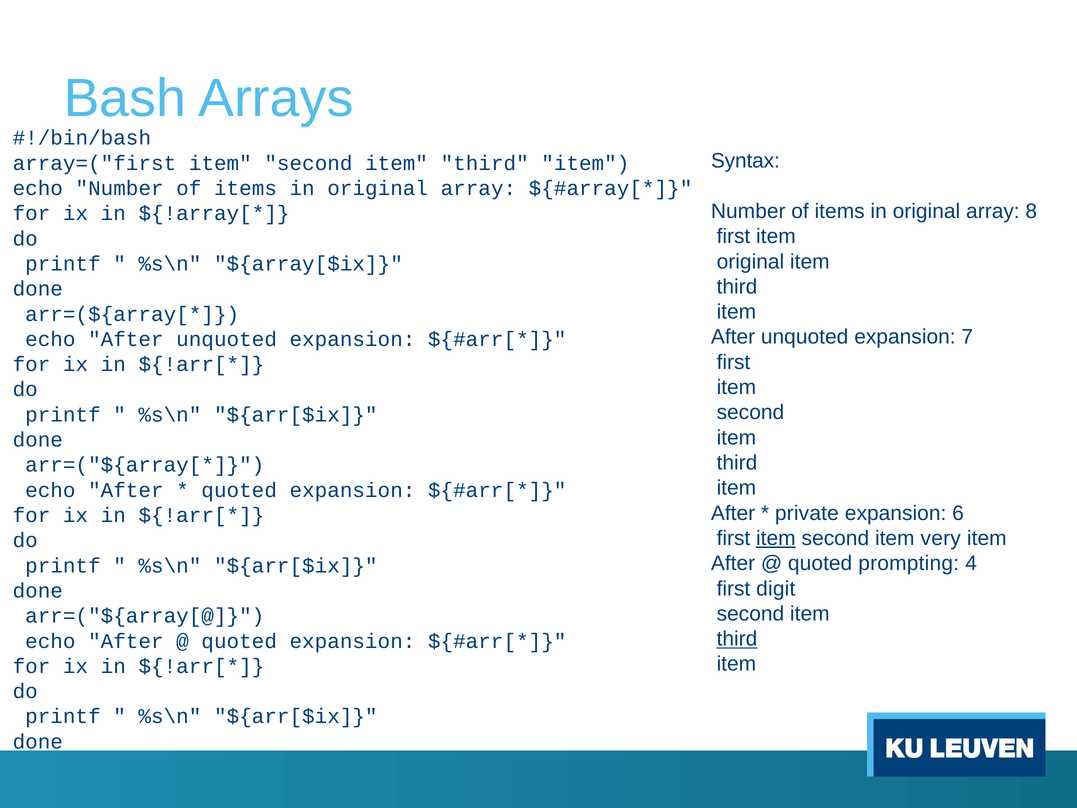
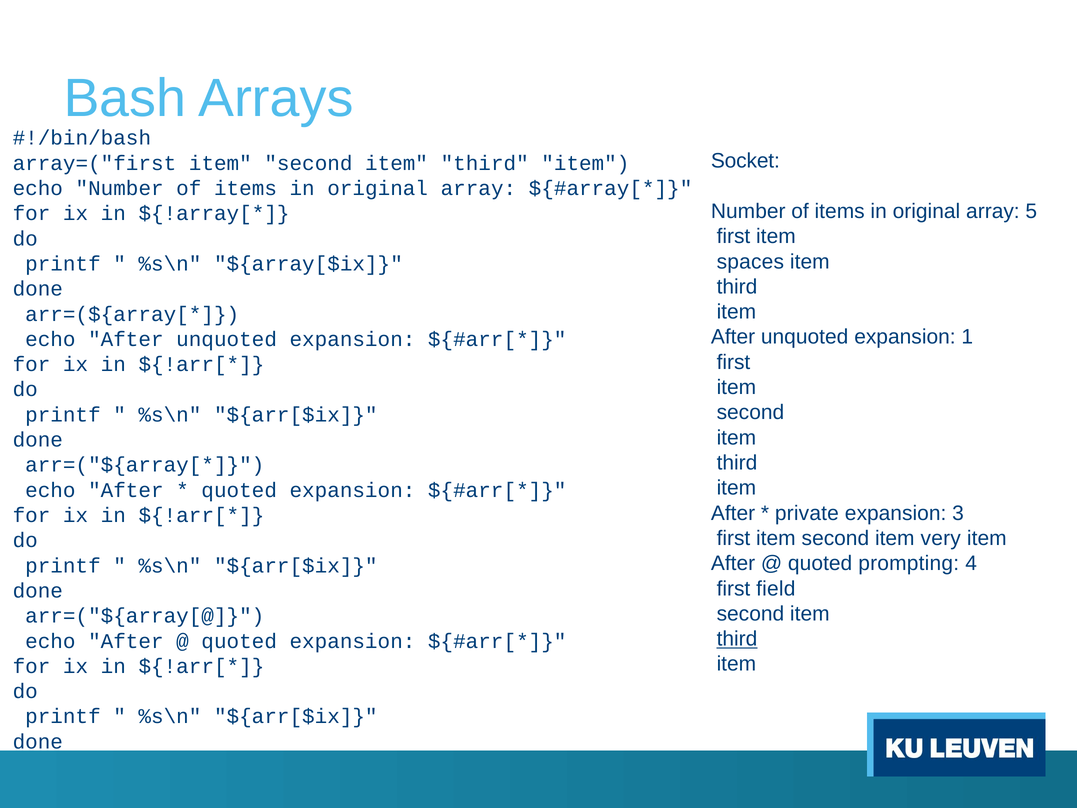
Syntax: Syntax -> Socket
8: 8 -> 5
original at (750, 262): original -> spaces
7: 7 -> 1
6: 6 -> 3
item at (776, 538) underline: present -> none
digit: digit -> field
